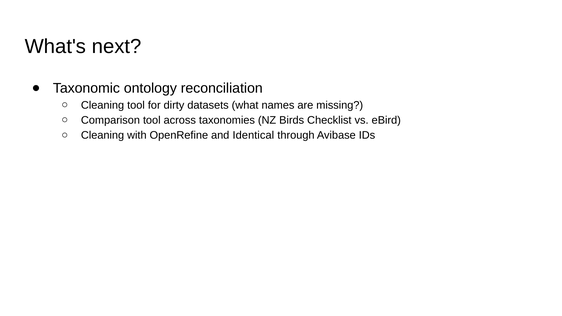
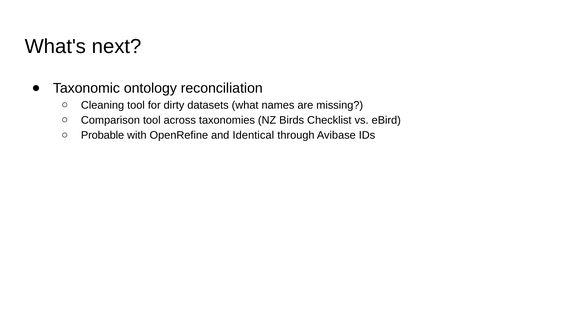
Cleaning at (103, 135): Cleaning -> Probable
